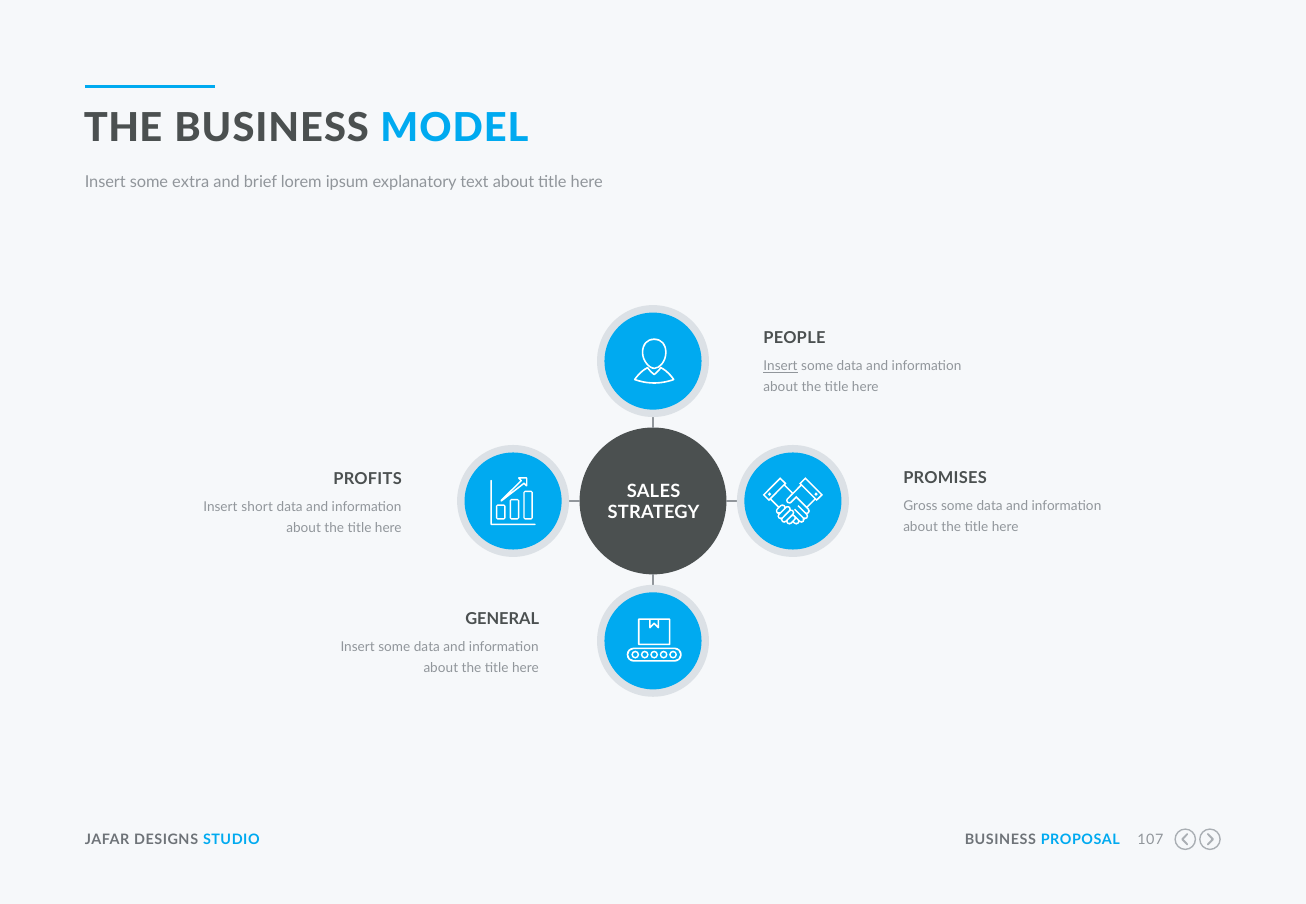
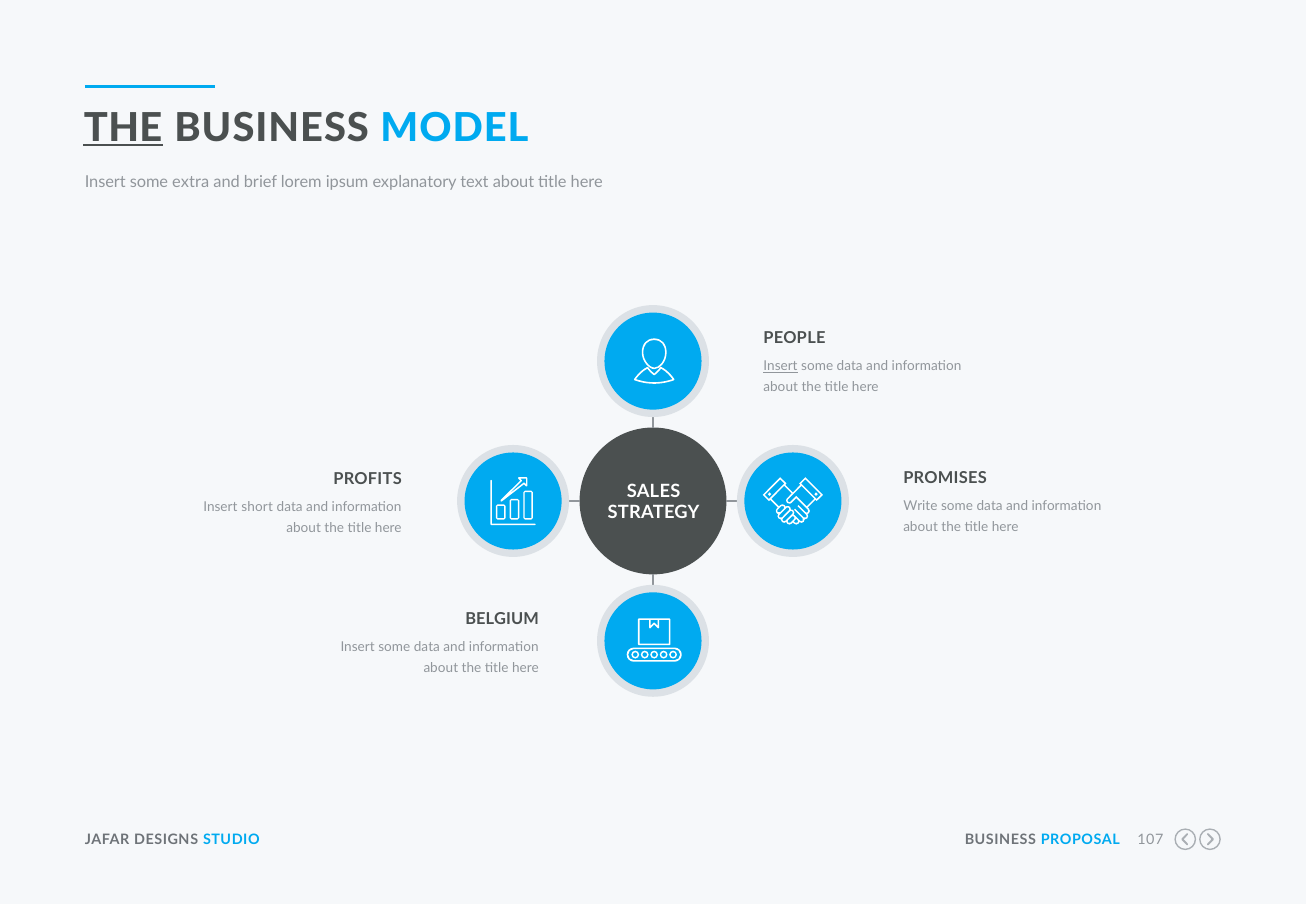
THE at (123, 128) underline: none -> present
Gross: Gross -> Write
GENERAL: GENERAL -> BELGIUM
